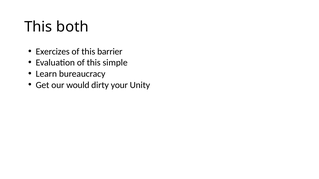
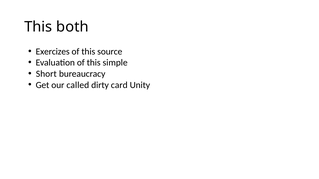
barrier: barrier -> source
Learn: Learn -> Short
would: would -> called
your: your -> card
